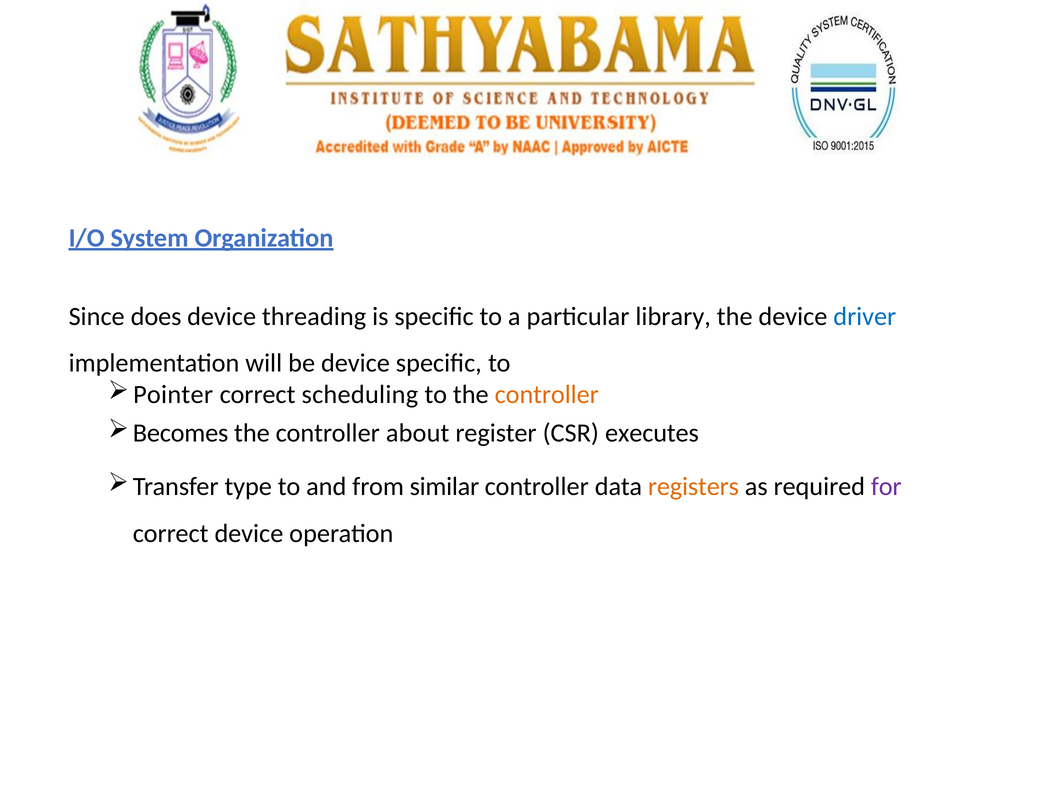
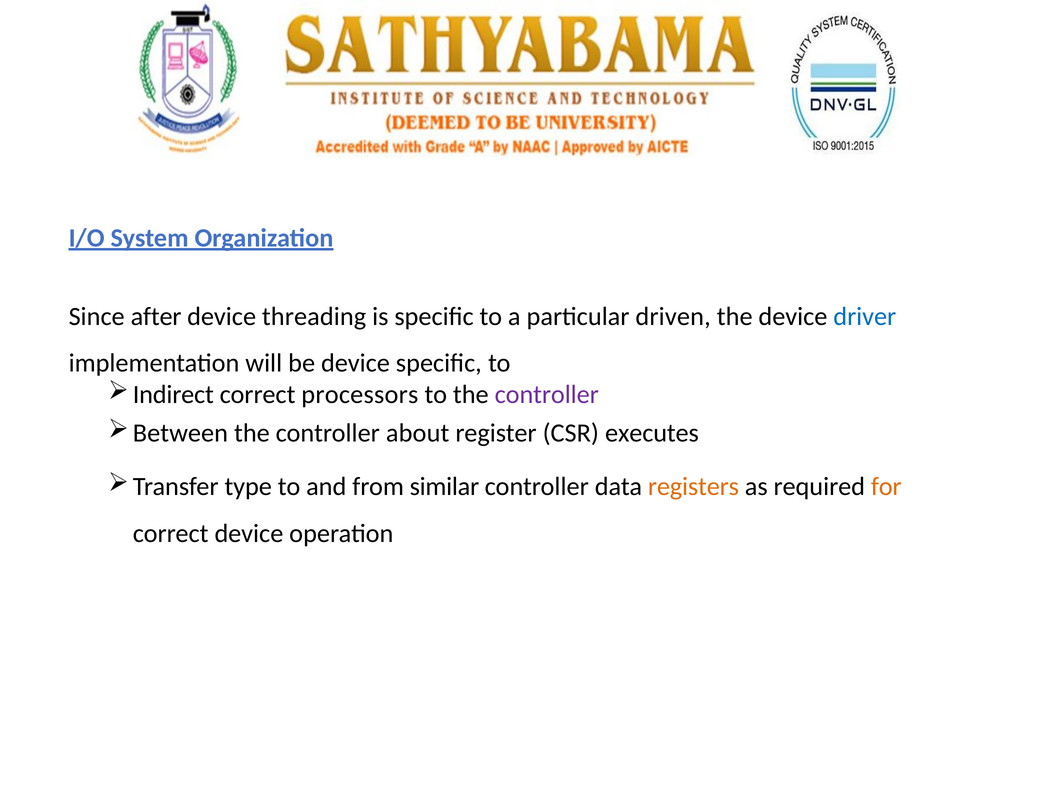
does: does -> after
library: library -> driven
Pointer: Pointer -> Indirect
scheduling: scheduling -> processors
controller at (547, 395) colour: orange -> purple
Becomes: Becomes -> Between
for colour: purple -> orange
